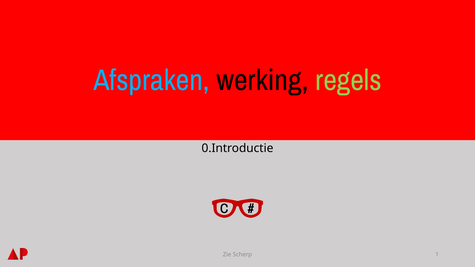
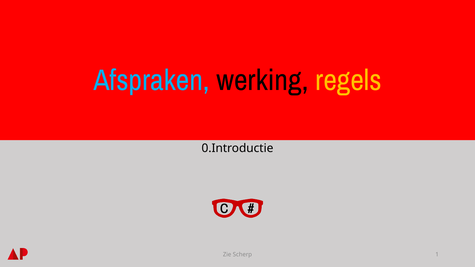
regels colour: light green -> yellow
